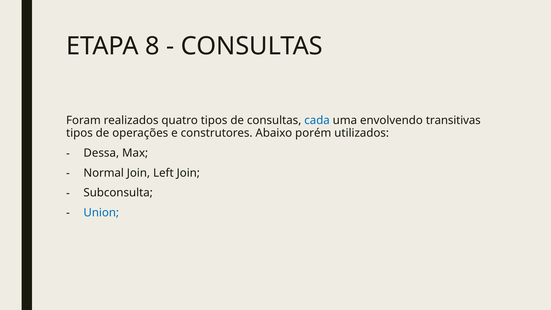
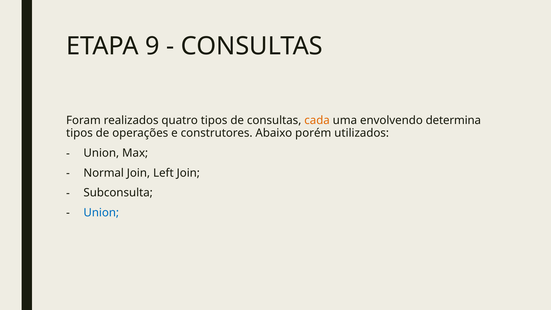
8: 8 -> 9
cada colour: blue -> orange
transitivas: transitivas -> determina
Dessa at (101, 153): Dessa -> Union
